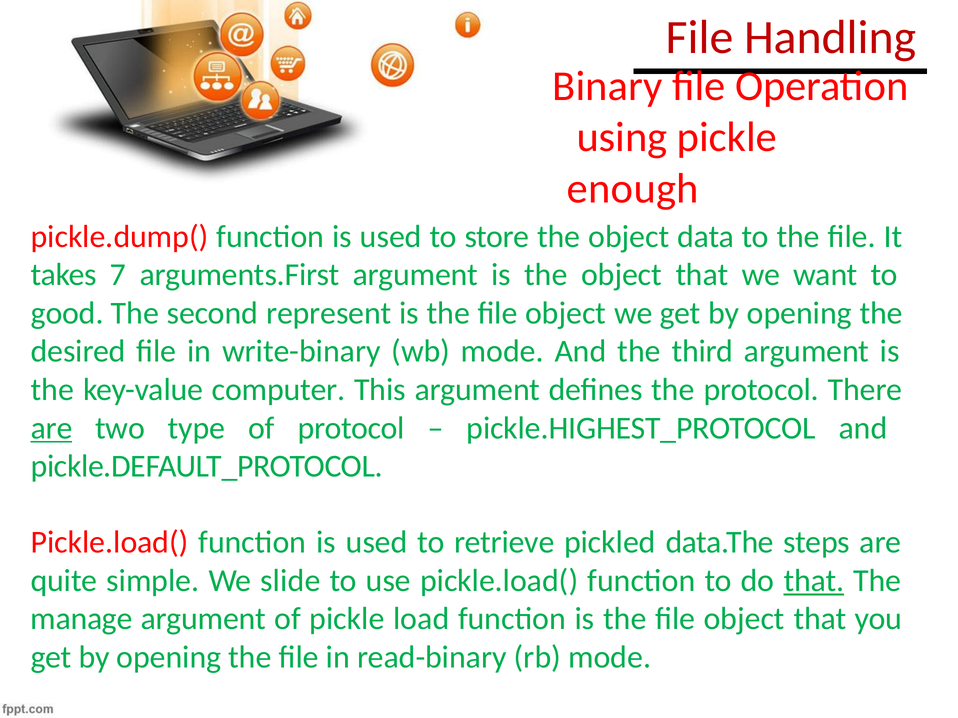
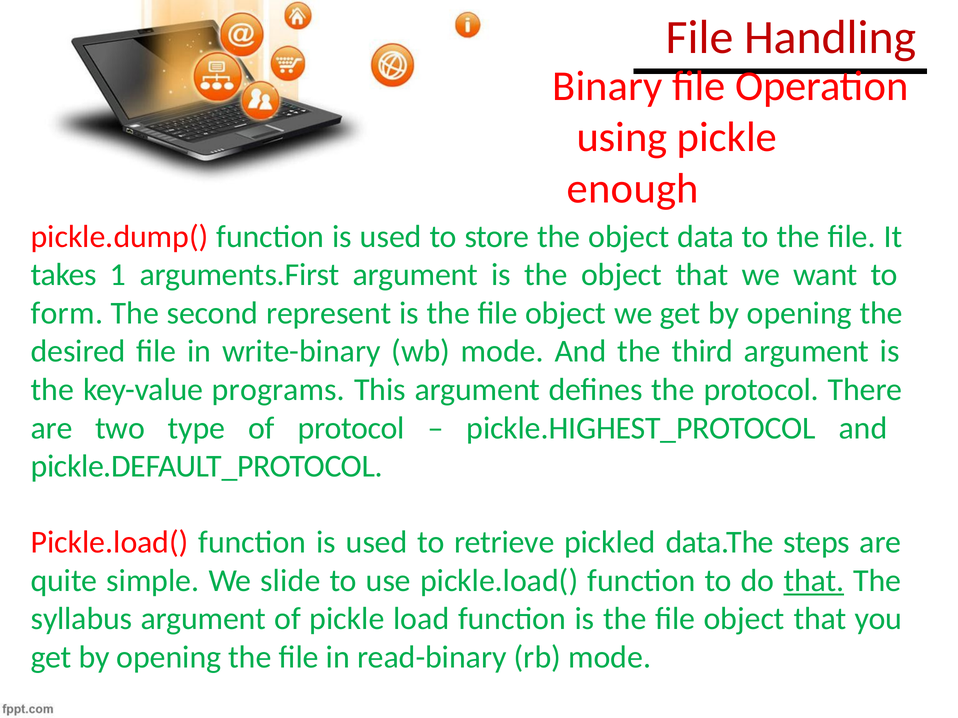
7: 7 -> 1
good: good -> form
computer: computer -> programs
are at (52, 428) underline: present -> none
manage: manage -> syllabus
